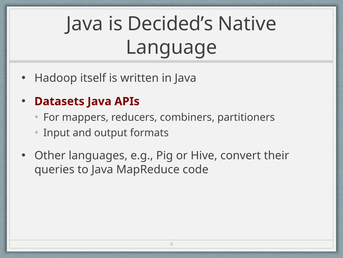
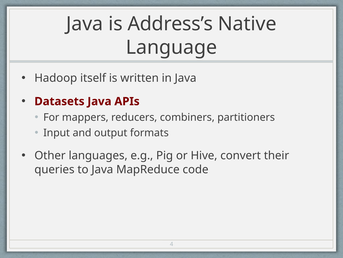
Decided’s: Decided’s -> Address’s
